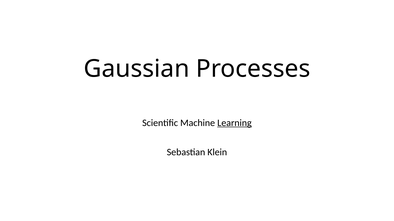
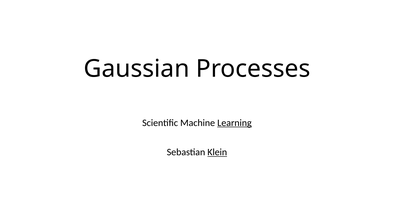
Klein underline: none -> present
